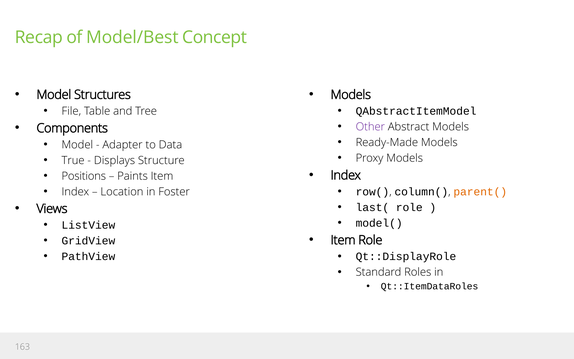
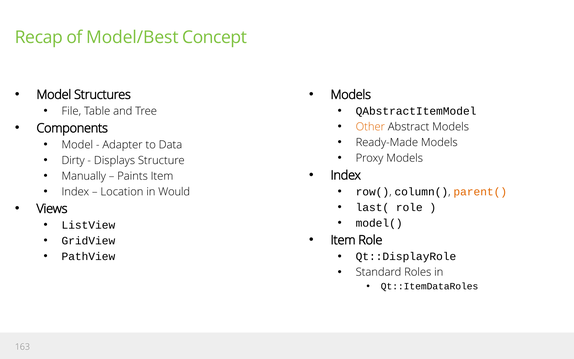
Other colour: purple -> orange
True: True -> Dirty
Positions: Positions -> Manually
Foster: Foster -> Would
